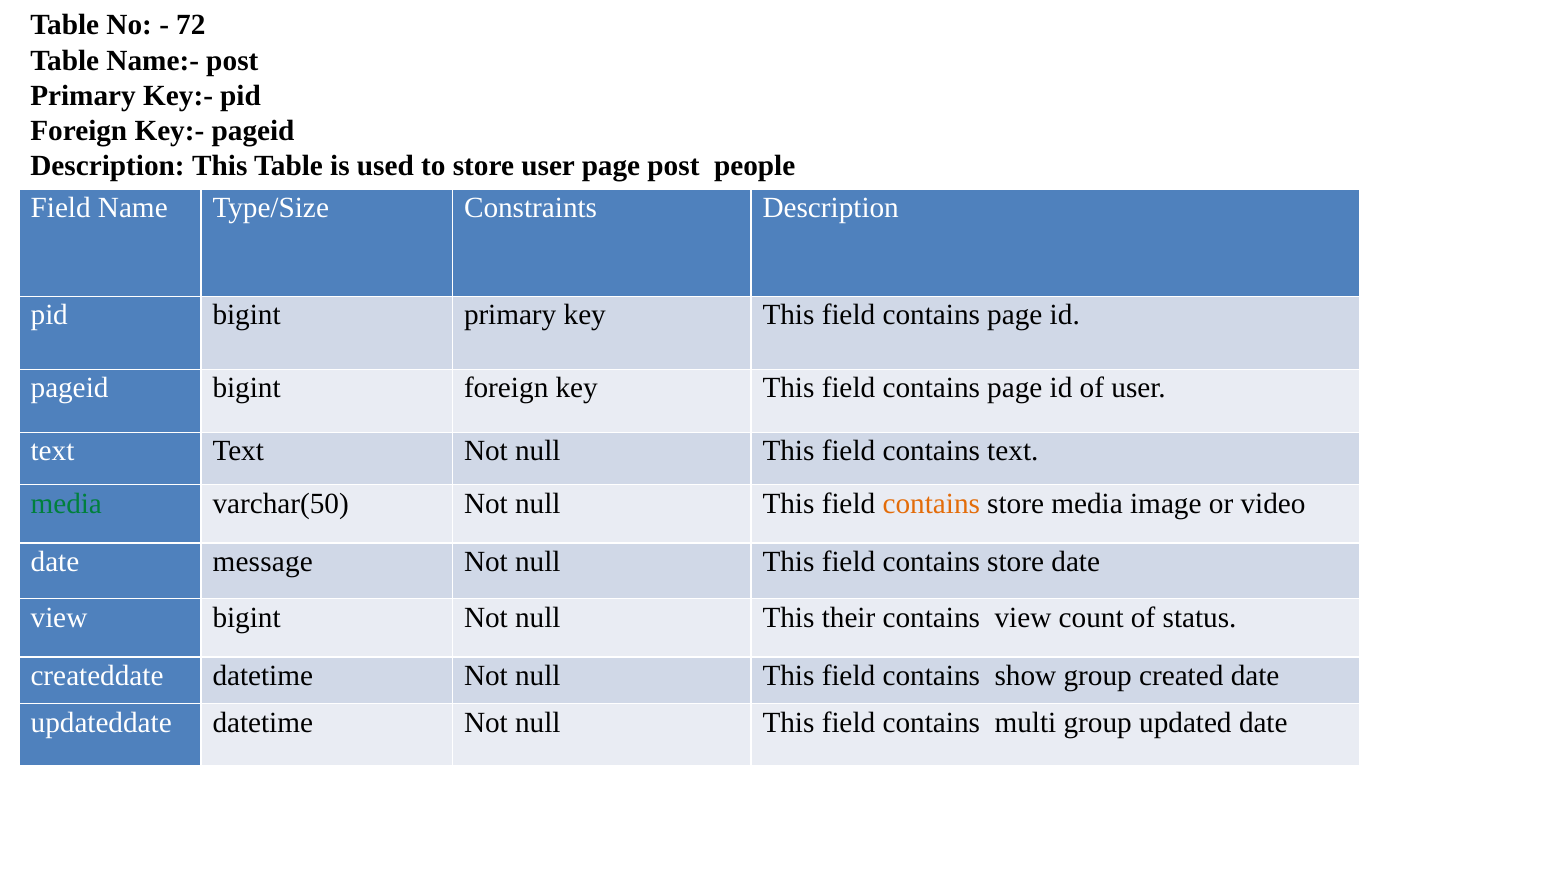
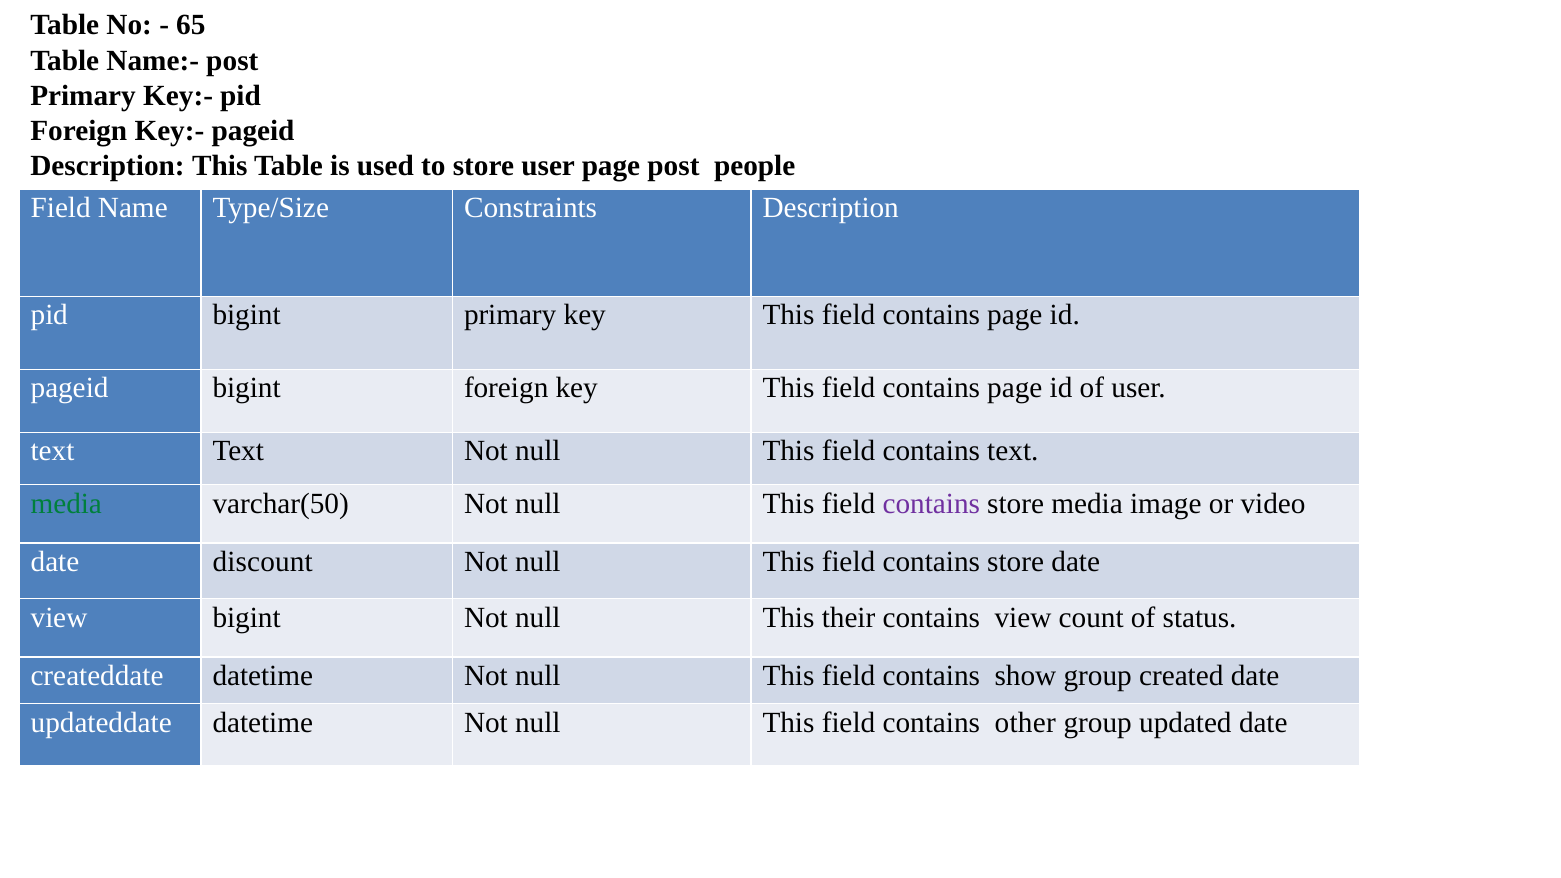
72: 72 -> 65
contains at (931, 504) colour: orange -> purple
message: message -> discount
multi: multi -> other
